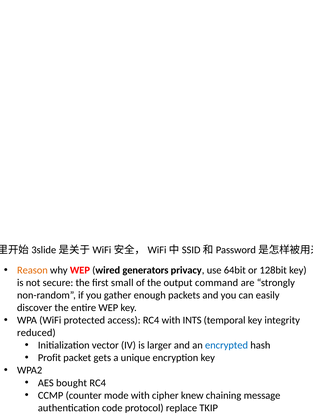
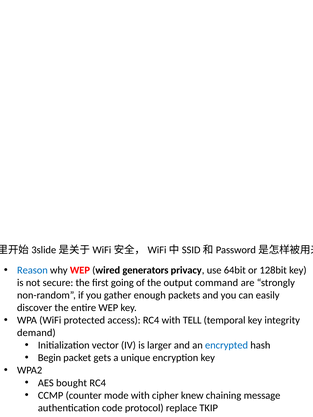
Reason colour: orange -> blue
small: small -> going
INTS: INTS -> TELL
reduced: reduced -> demand
Profit: Profit -> Begin
